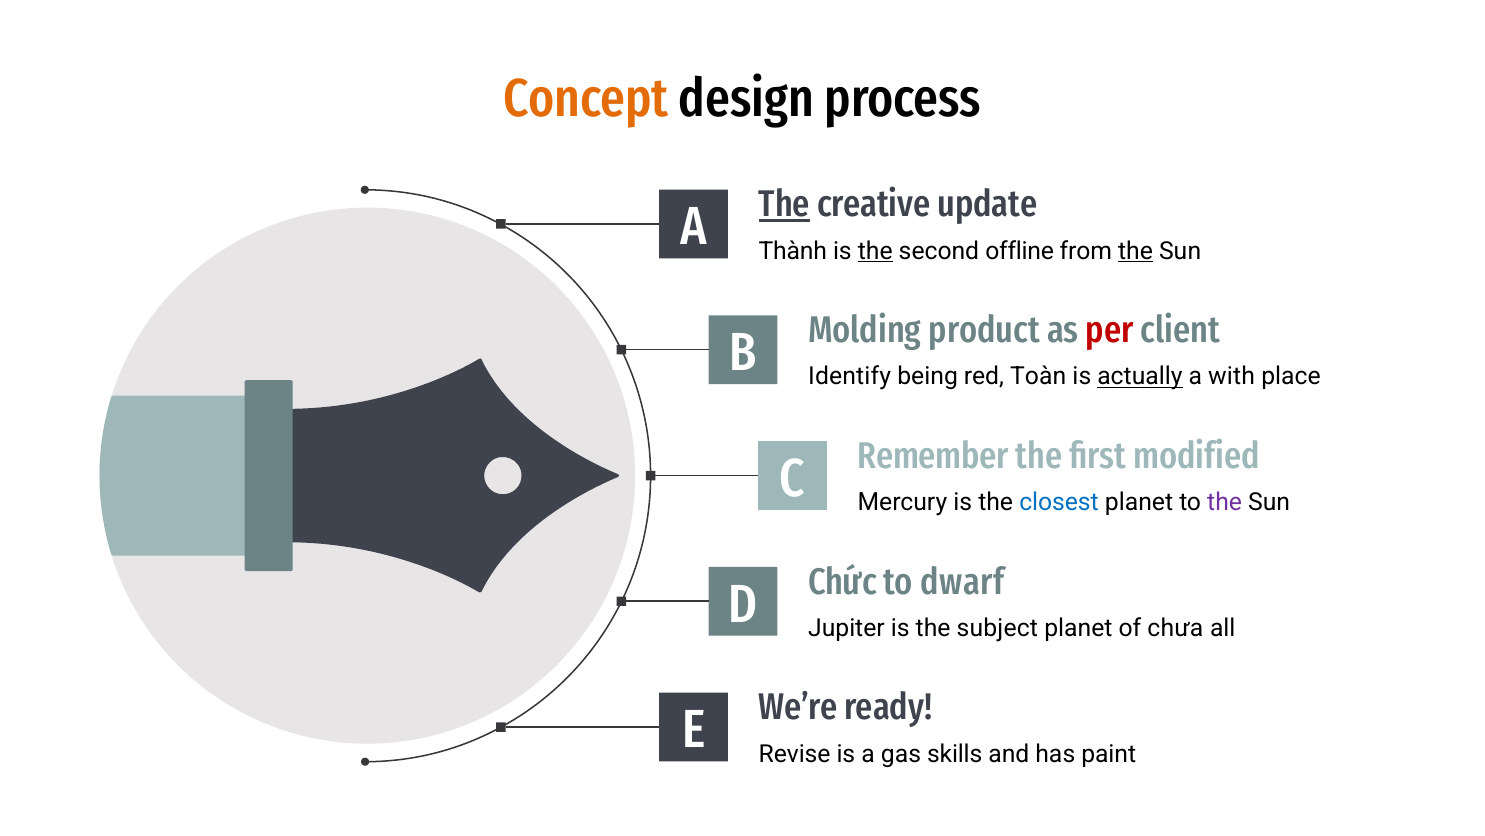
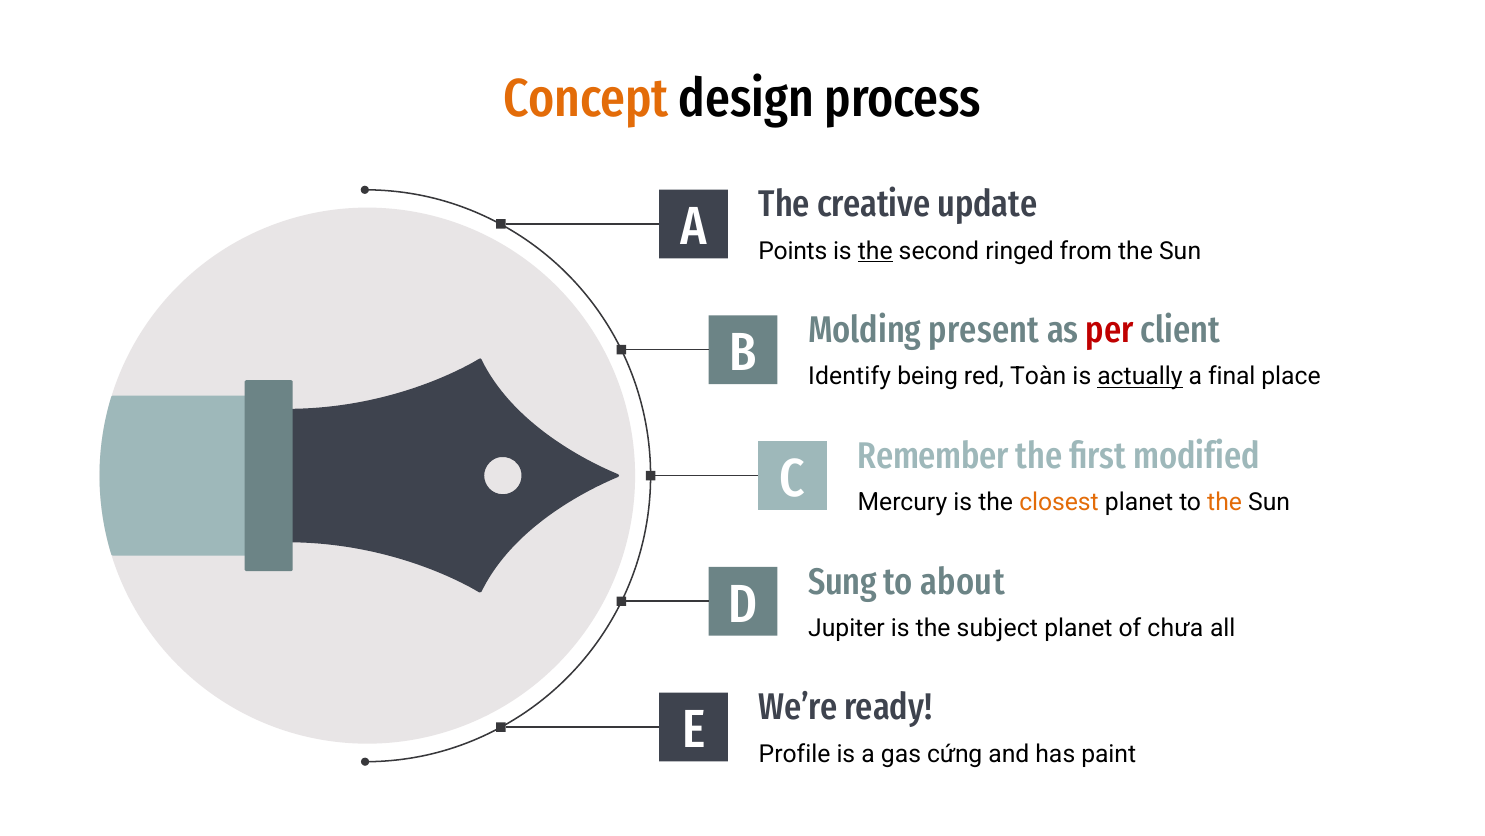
The at (784, 204) underline: present -> none
Thành: Thành -> Points
offline: offline -> ringed
the at (1136, 251) underline: present -> none
product: product -> present
with: with -> final
closest colour: blue -> orange
the at (1225, 502) colour: purple -> orange
Chức: Chức -> Sung
dwarf: dwarf -> about
Revise: Revise -> Profile
skills: skills -> cứng
